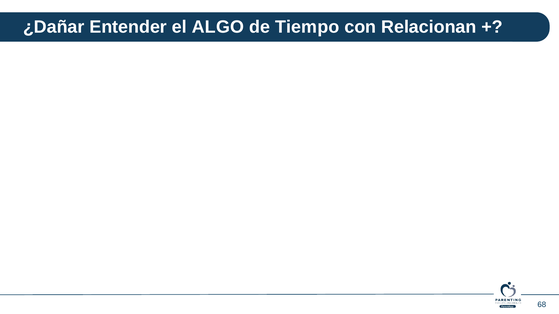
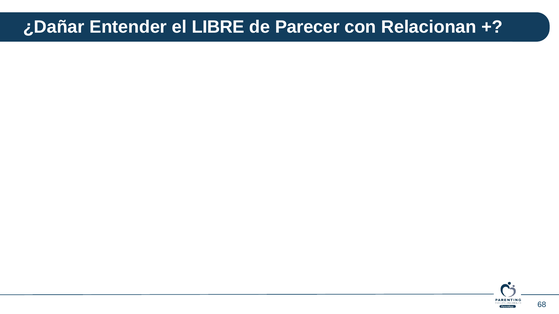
ALGO: ALGO -> LIBRE
Tiempo: Tiempo -> Parecer
